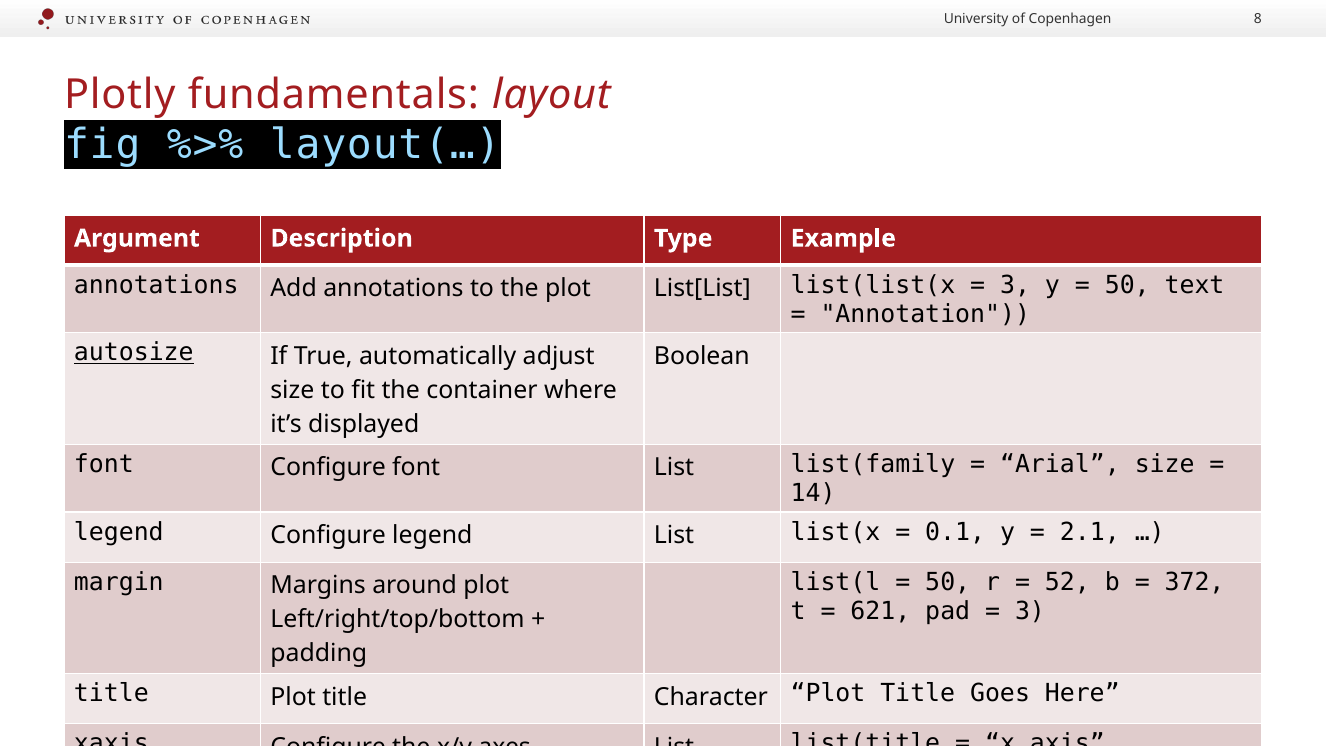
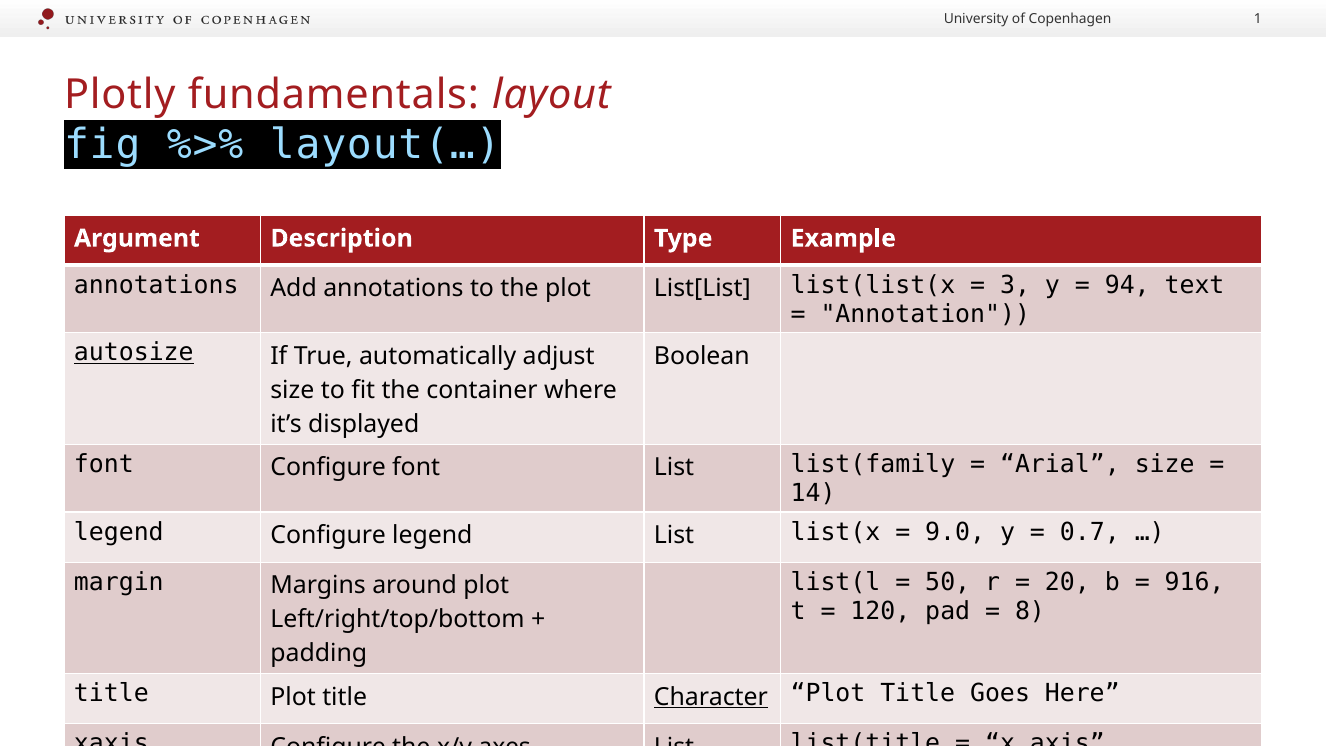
8: 8 -> 1
50 at (1127, 285): 50 -> 94
0.1: 0.1 -> 9.0
2.1: 2.1 -> 0.7
52: 52 -> 20
372: 372 -> 916
621: 621 -> 120
3 at (1030, 611): 3 -> 8
Character underline: none -> present
